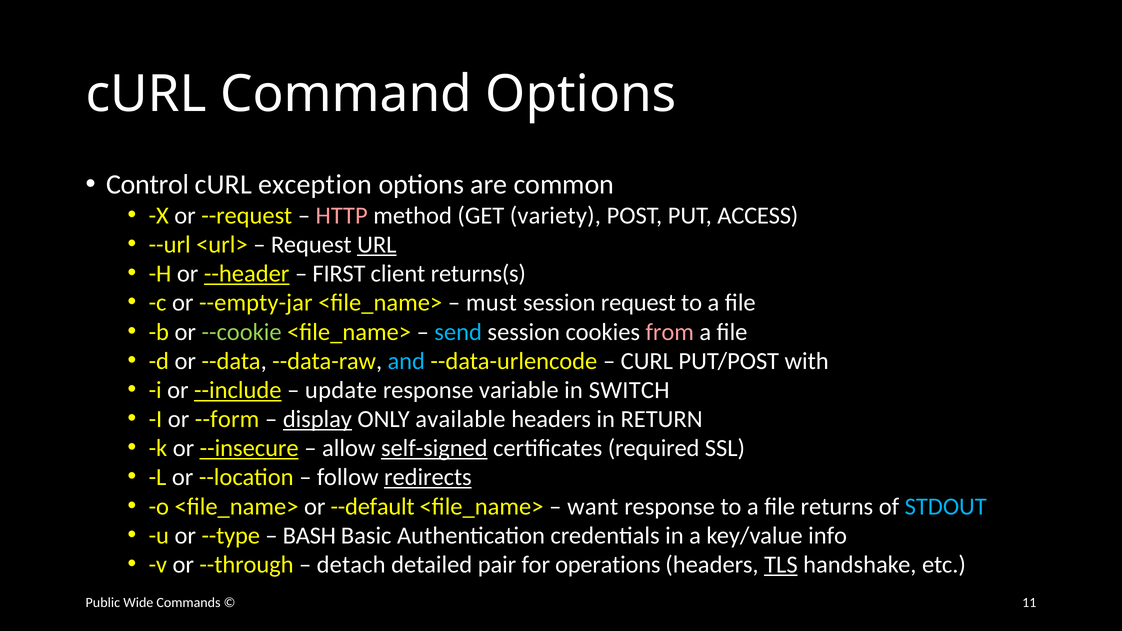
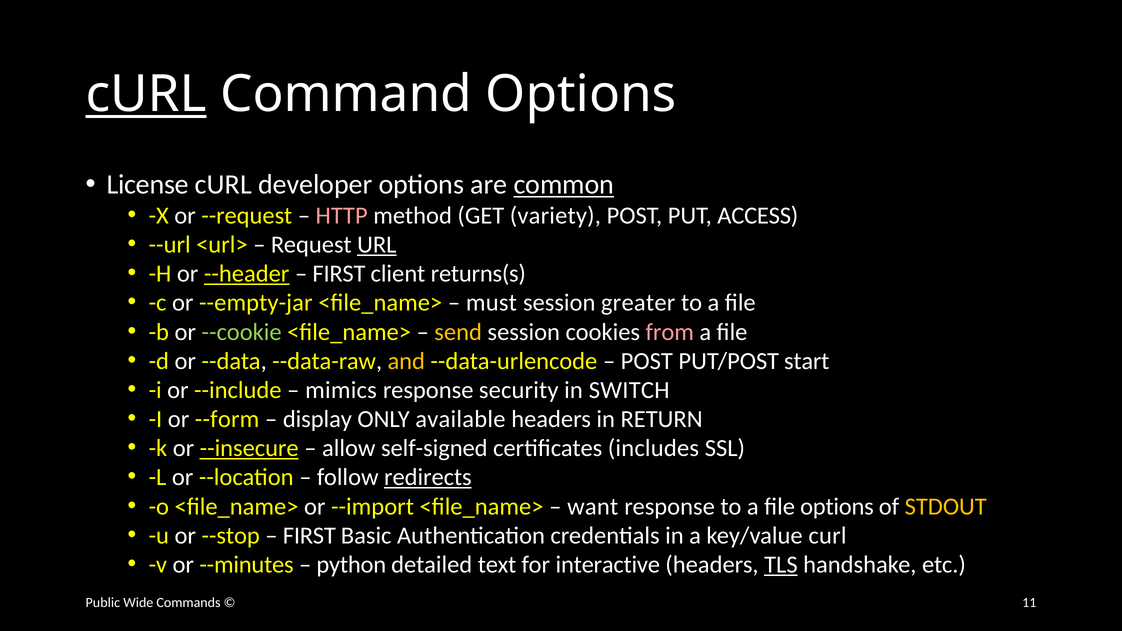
cURL at (146, 94) underline: none -> present
Control: Control -> License
exception: exception -> developer
common underline: none -> present
session request: request -> greater
send colour: light blue -> yellow
and colour: light blue -> yellow
CURL at (647, 361): CURL -> POST
with: with -> start
--include underline: present -> none
update: update -> mimics
variable: variable -> security
display underline: present -> none
self-signed underline: present -> none
required: required -> includes
--default: --default -> --import
file returns: returns -> options
STDOUT colour: light blue -> yellow
--type: --type -> --stop
BASH at (309, 536): BASH -> FIRST
key/value info: info -> curl
--through: --through -> --minutes
detach: detach -> python
pair: pair -> text
operations: operations -> interactive
